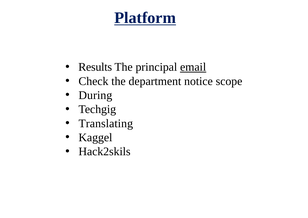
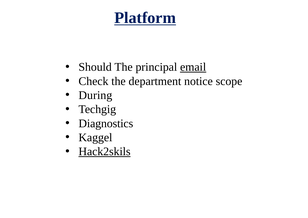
Results: Results -> Should
Translating: Translating -> Diagnostics
Hack2skils underline: none -> present
